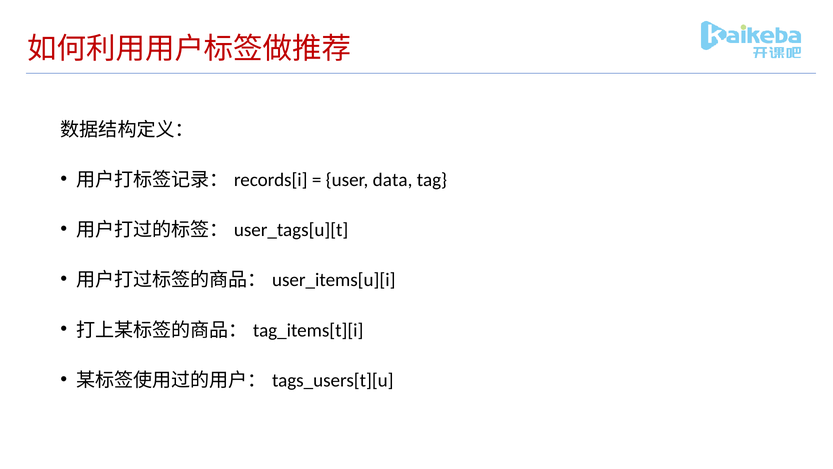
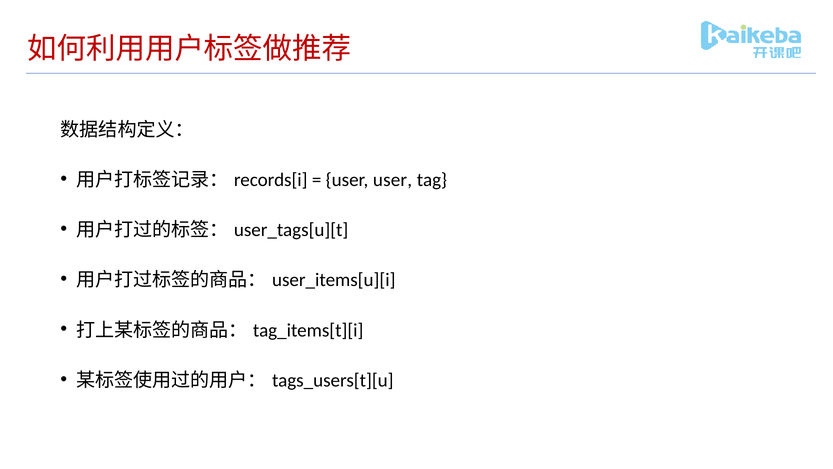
user data: data -> user
